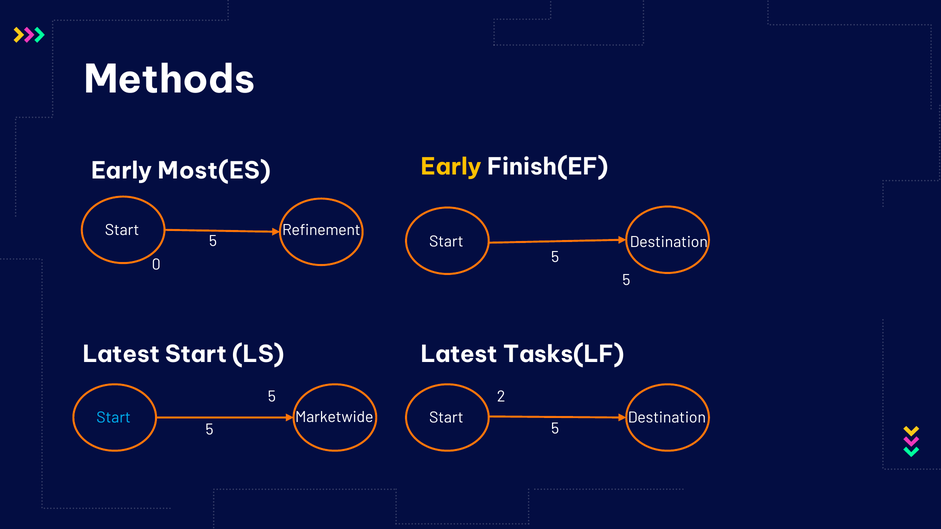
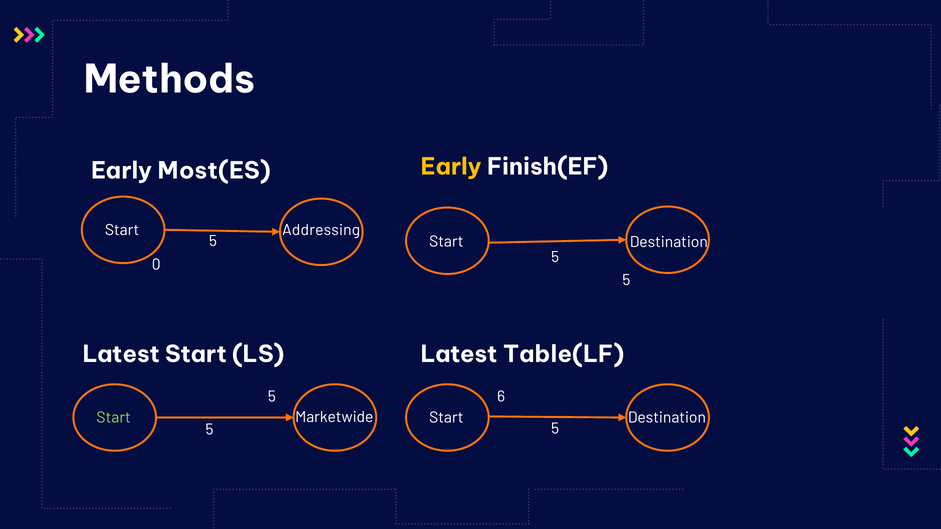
Refinement: Refinement -> Addressing
Tasks(LF: Tasks(LF -> Table(LF
2: 2 -> 6
Start at (114, 418) colour: light blue -> light green
